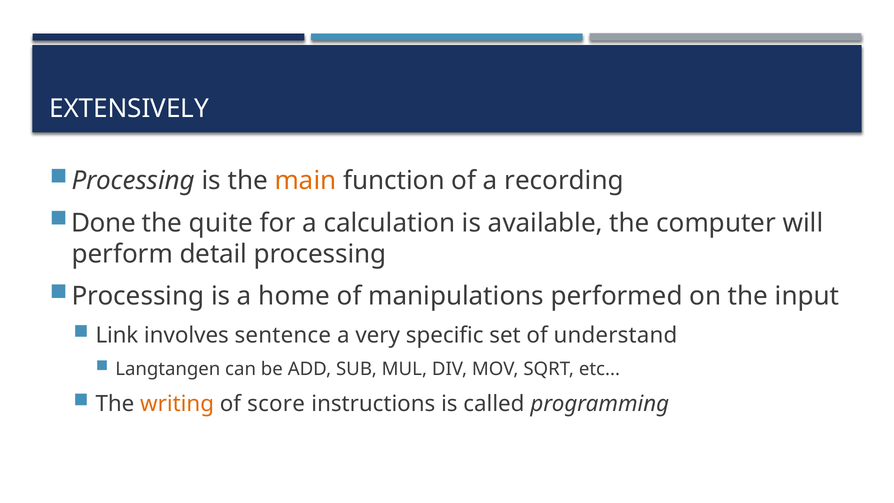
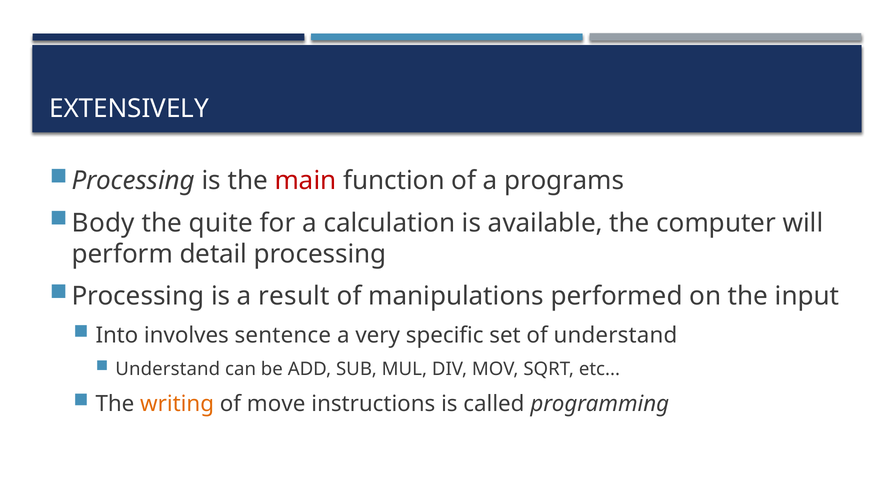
main colour: orange -> red
recording: recording -> programs
Done: Done -> Body
home: home -> result
Link: Link -> Into
Langtangen at (168, 369): Langtangen -> Understand
score: score -> move
